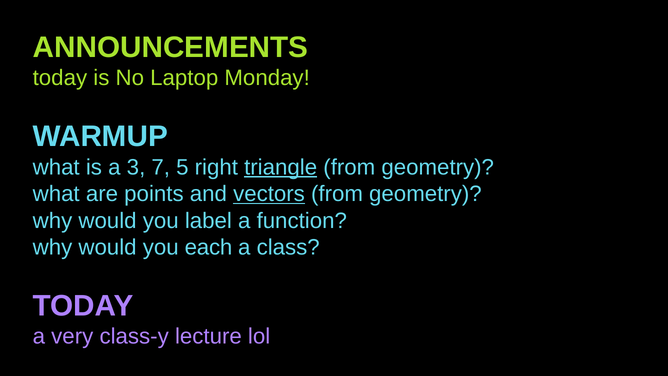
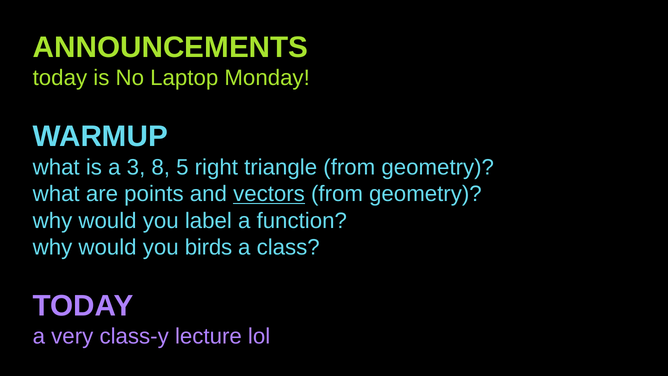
7: 7 -> 8
triangle underline: present -> none
each: each -> birds
